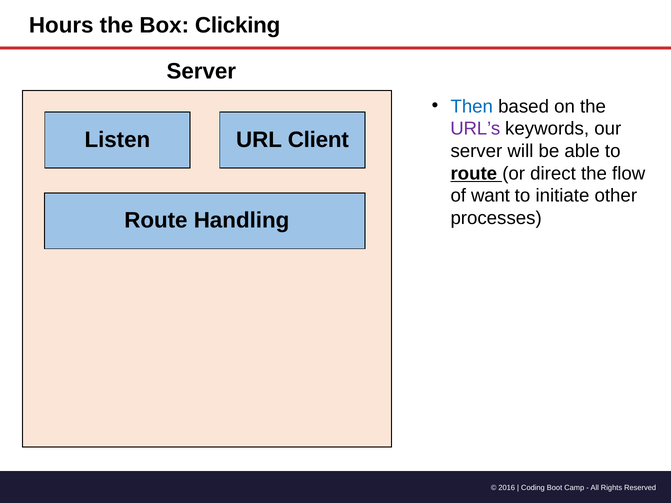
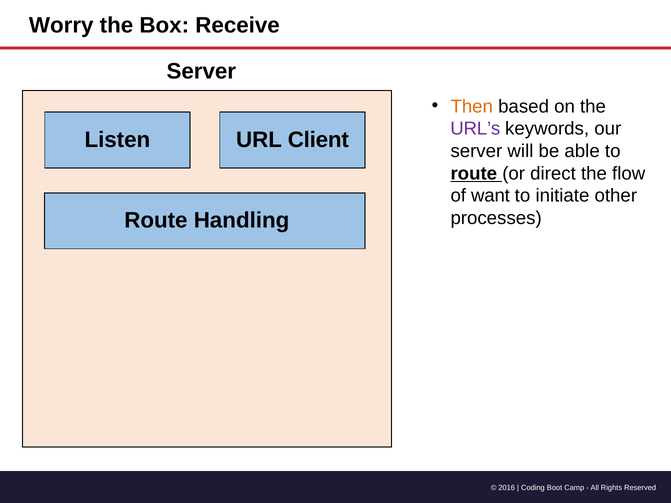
Hours: Hours -> Worry
Clicking: Clicking -> Receive
Then colour: blue -> orange
